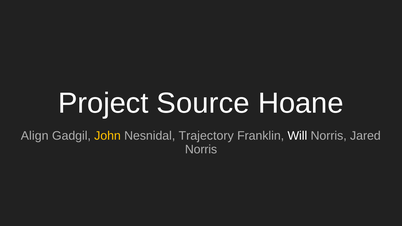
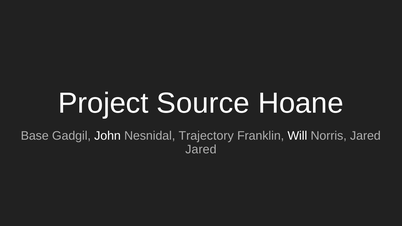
Align: Align -> Base
John colour: yellow -> white
Norris at (201, 149): Norris -> Jared
